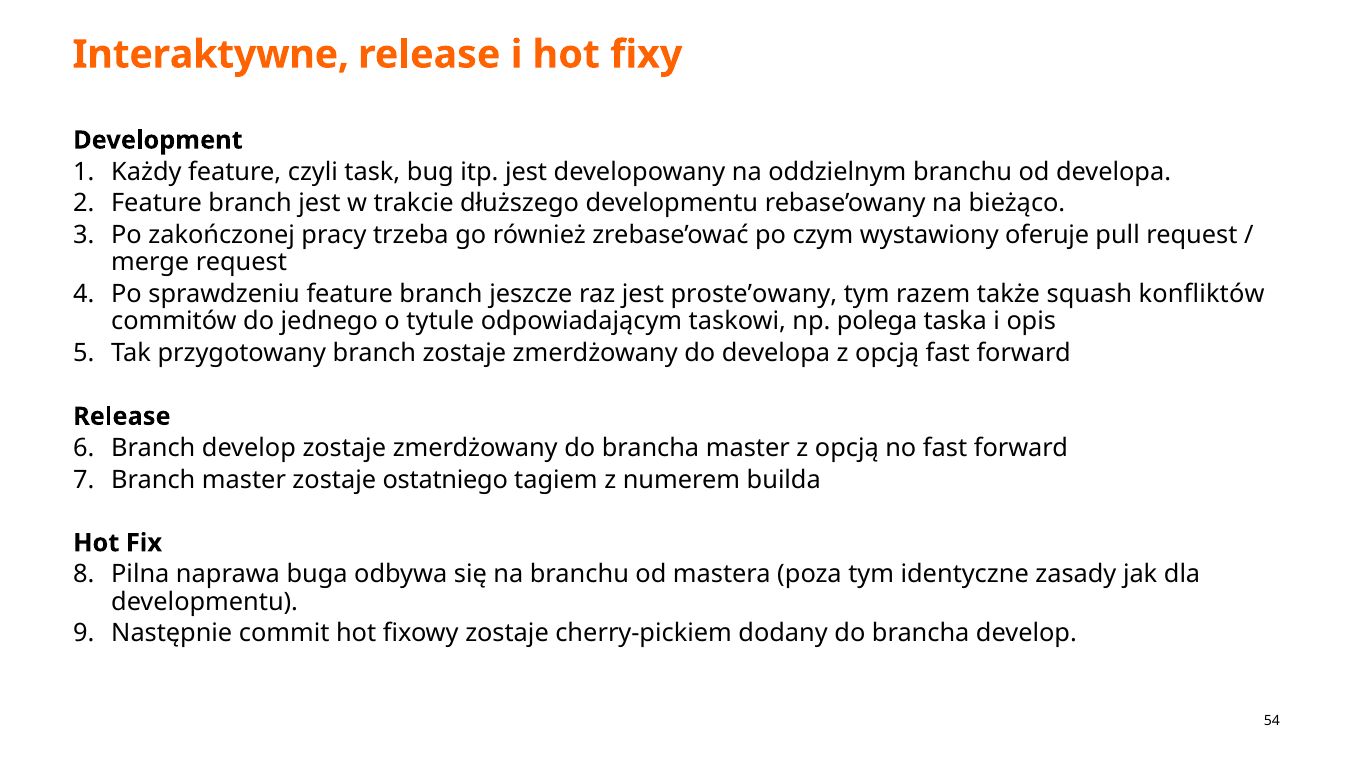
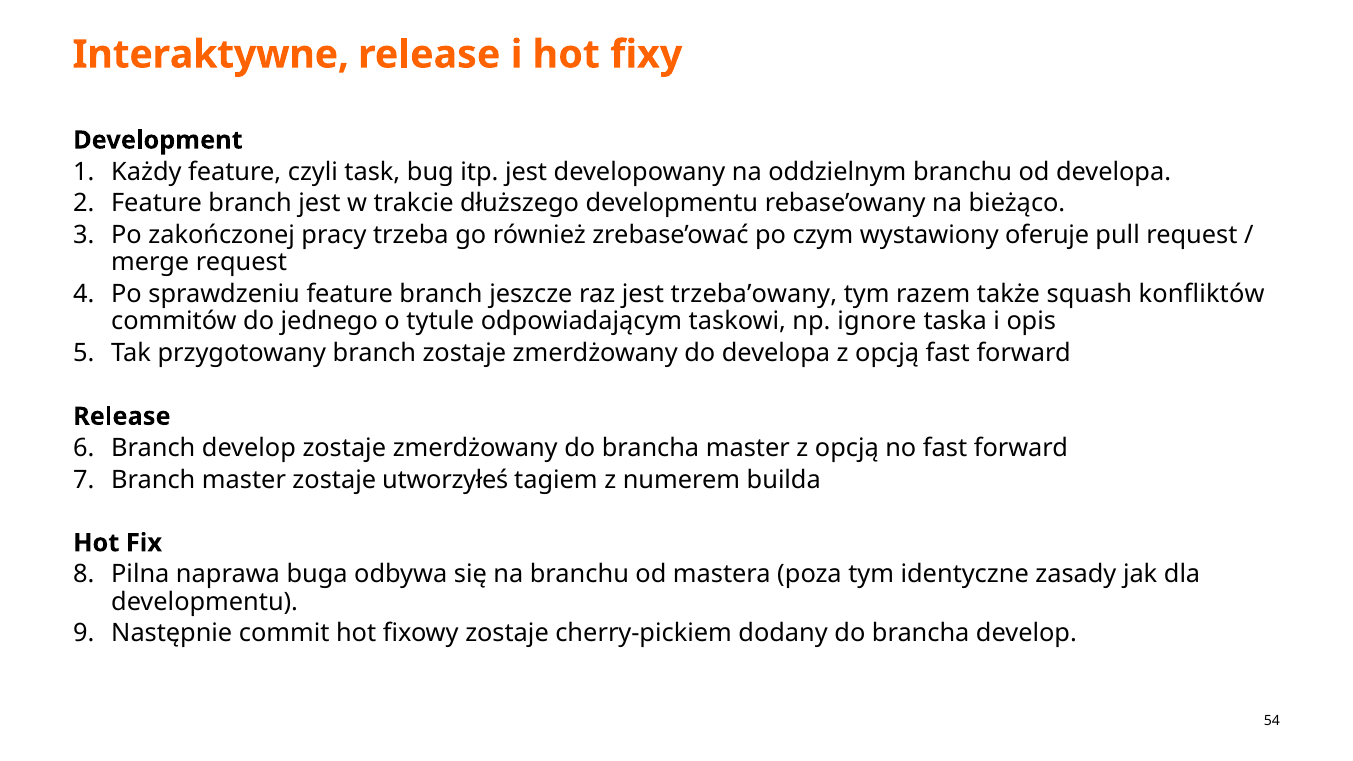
proste’owany: proste’owany -> trzeba’owany
polega: polega -> ignore
ostatniego: ostatniego -> utworzyłeś
